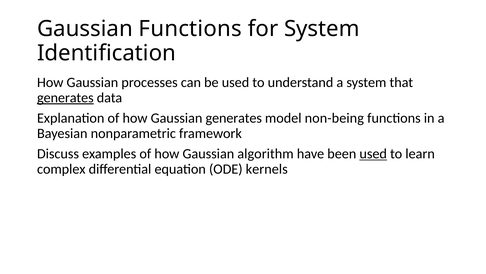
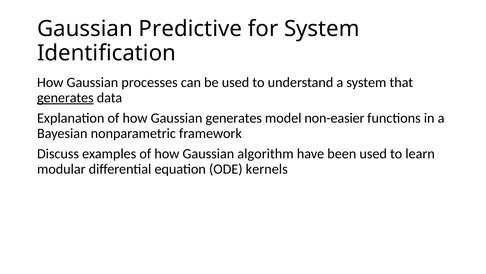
Gaussian Functions: Functions -> Predictive
non-being: non-being -> non-easier
used at (373, 154) underline: present -> none
complex: complex -> modular
